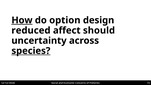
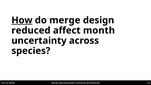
option: option -> merge
should: should -> month
species underline: present -> none
